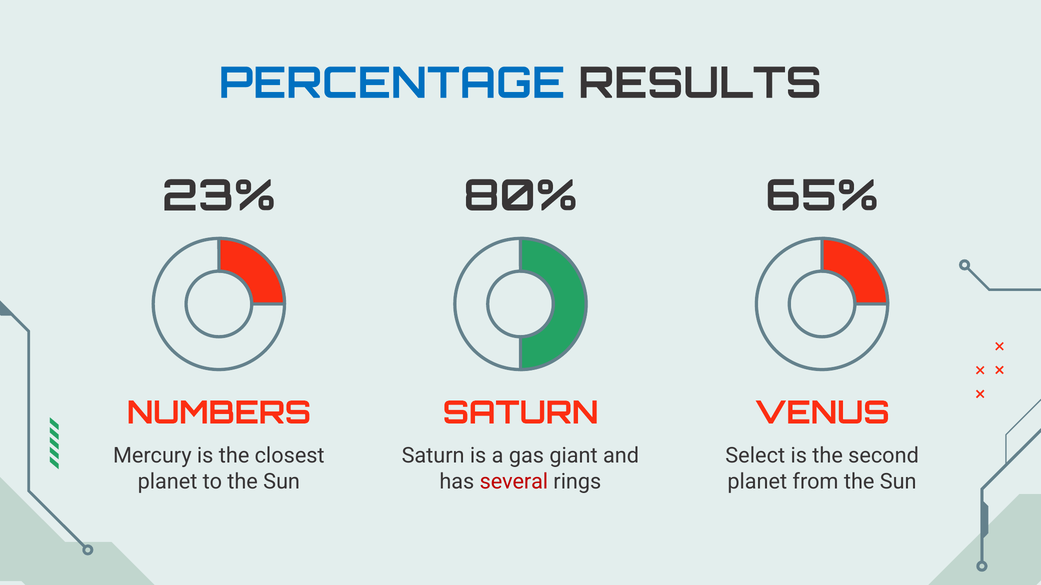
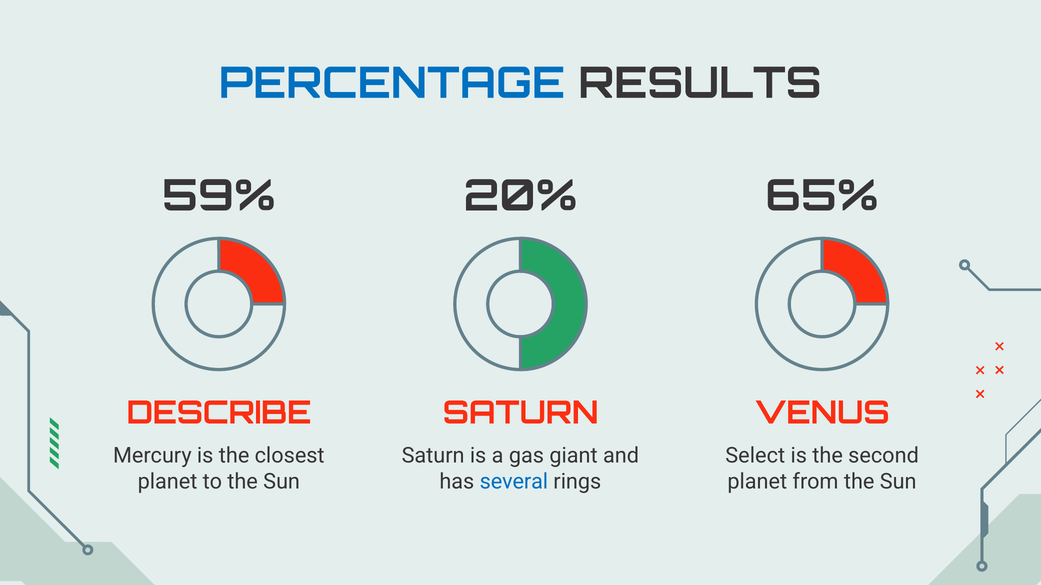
23%: 23% -> 59%
80%: 80% -> 20%
NUMBERS: NUMBERS -> DESCRIBE
several colour: red -> blue
